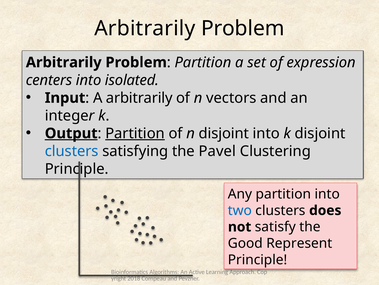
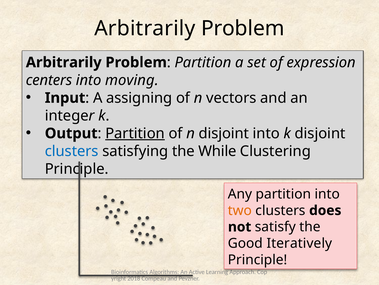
isolated: isolated -> moving
A arbitrarily: arbitrarily -> assigning
Output underline: present -> none
Pavel: Pavel -> While
two colour: blue -> orange
Represent: Represent -> Iteratively
